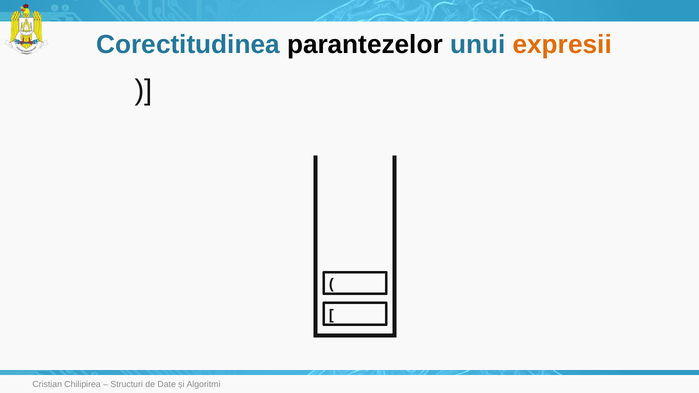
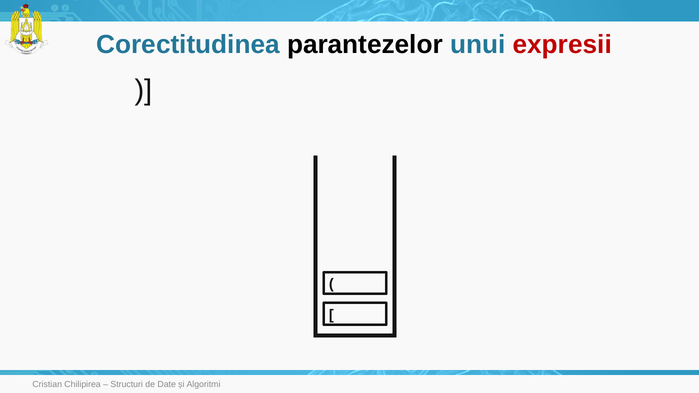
expresii colour: orange -> red
